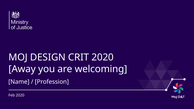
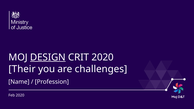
DESIGN underline: none -> present
Away: Away -> Their
welcoming: welcoming -> challenges
